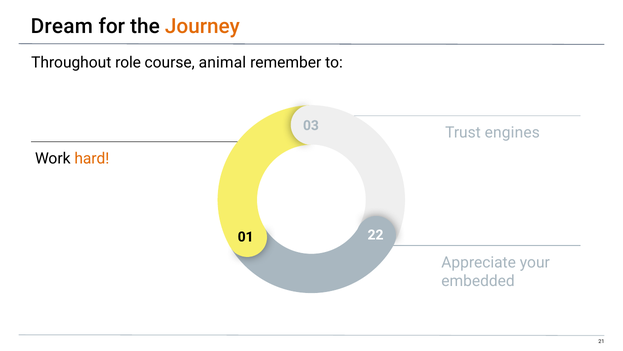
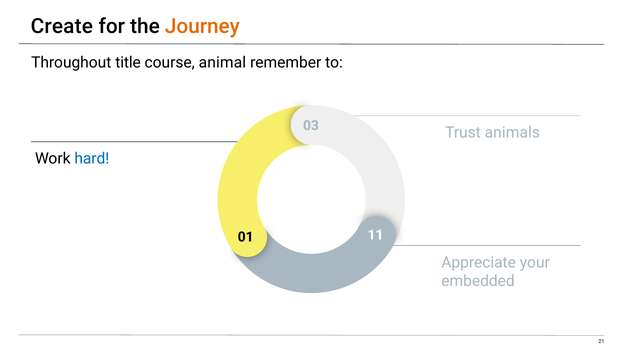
Dream: Dream -> Create
role: role -> title
engines: engines -> animals
hard colour: orange -> blue
22: 22 -> 11
